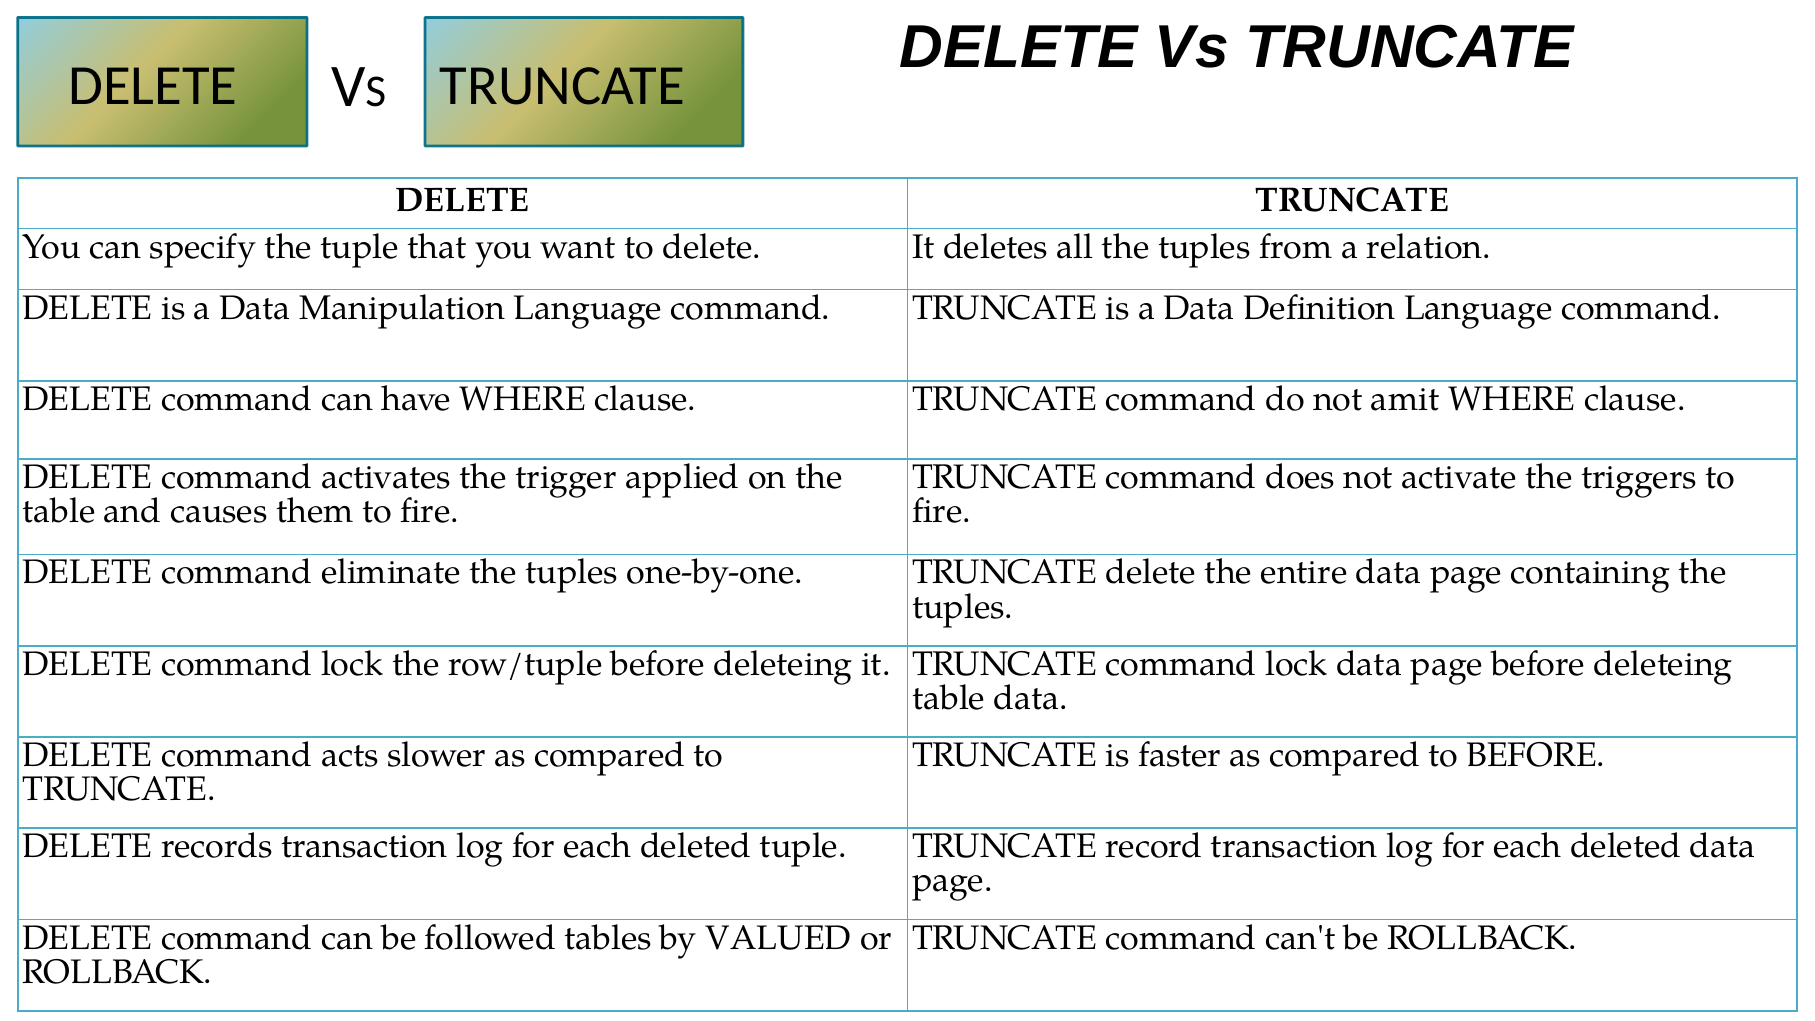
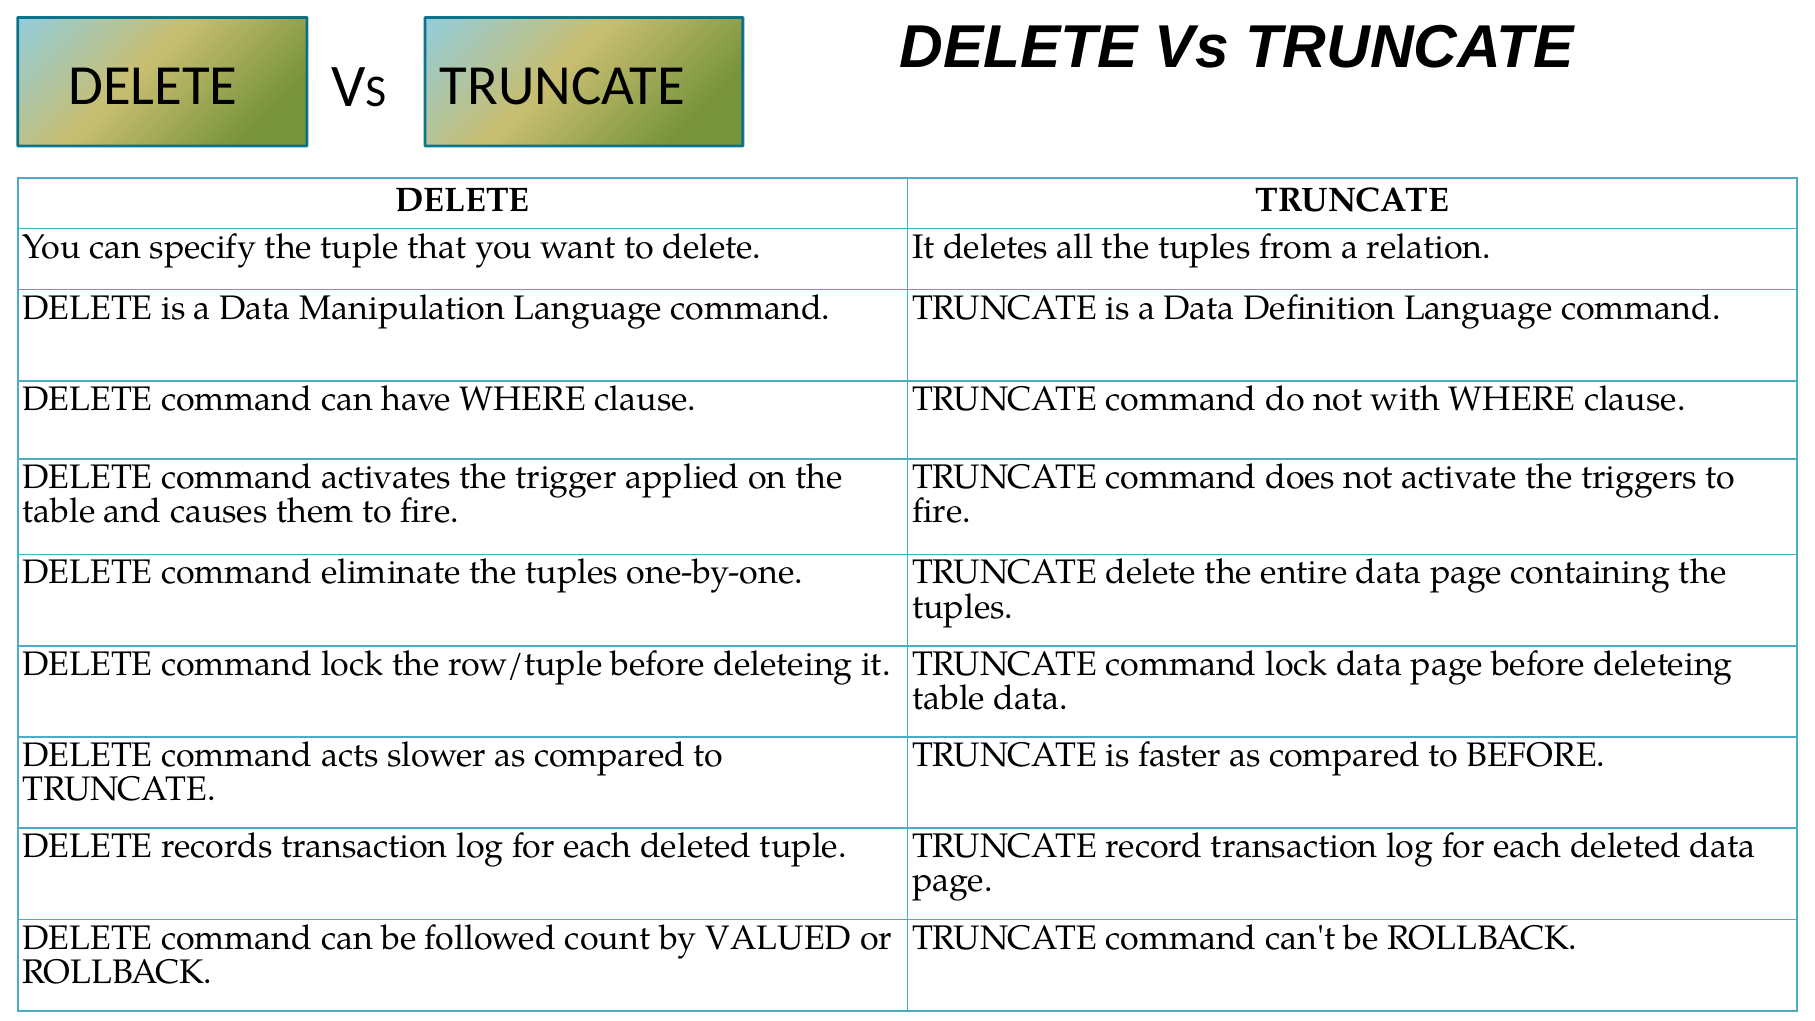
amit: amit -> with
tables: tables -> count
